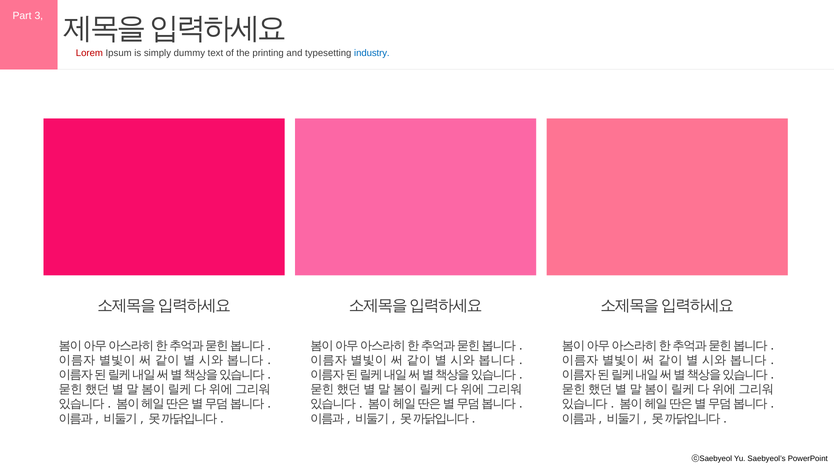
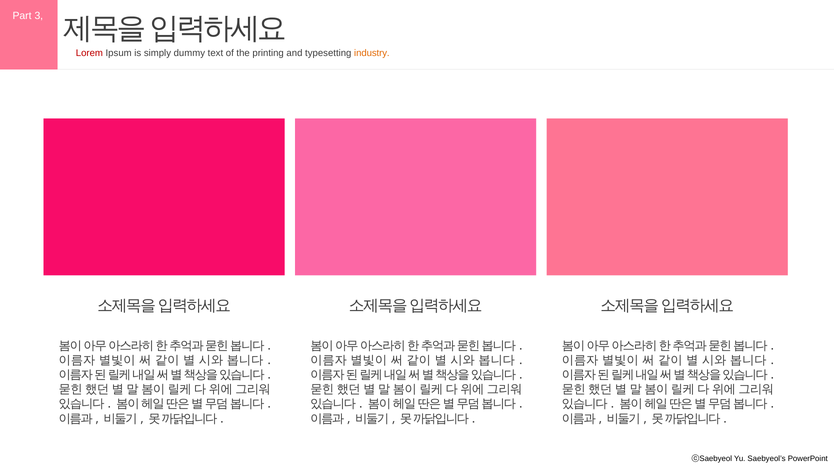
industry colour: blue -> orange
